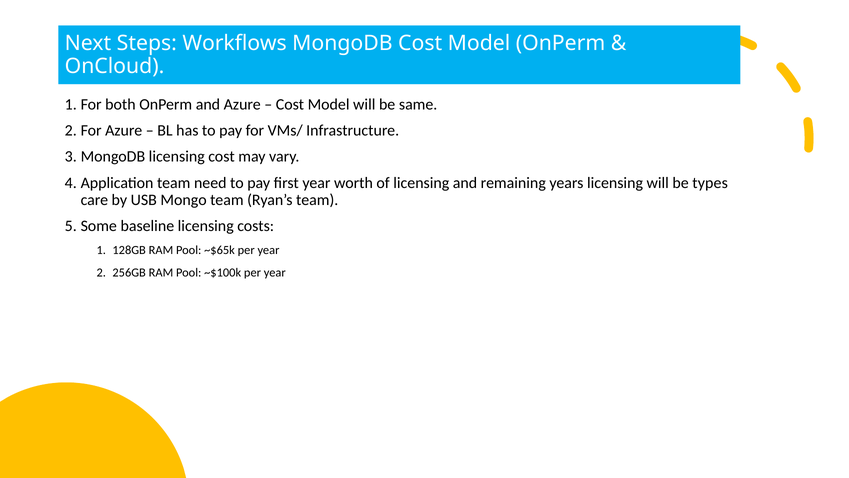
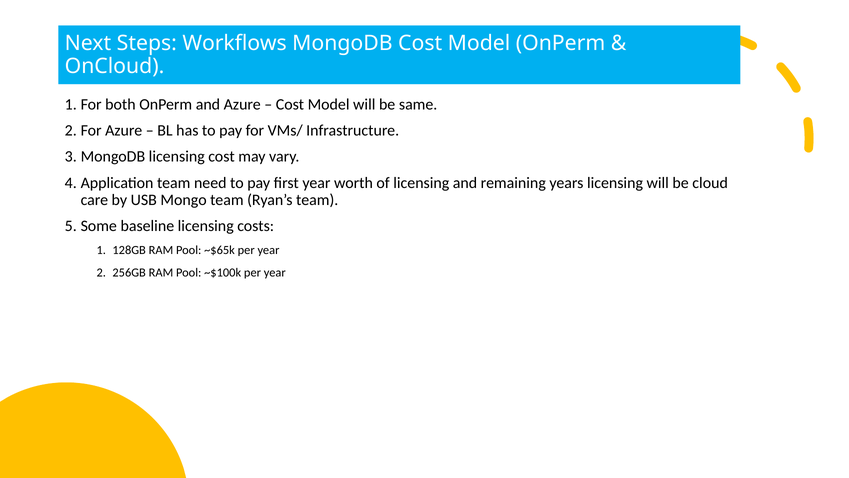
types: types -> cloud
